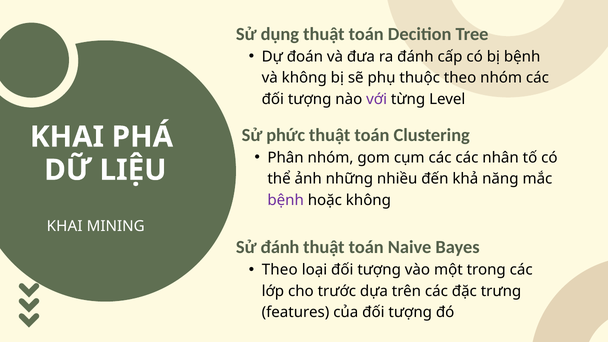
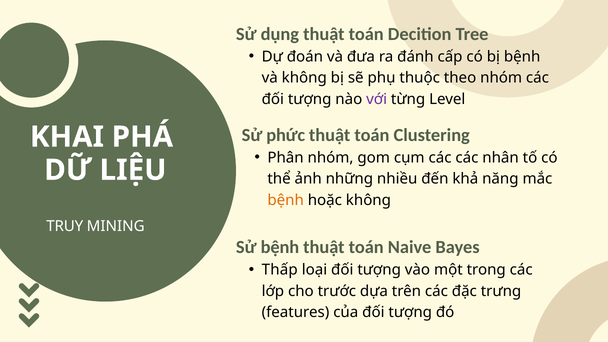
bệnh at (286, 200) colour: purple -> orange
KHAI at (65, 226): KHAI -> TRUY
Sử đánh: đánh -> bệnh
Theo at (280, 270): Theo -> Thấp
